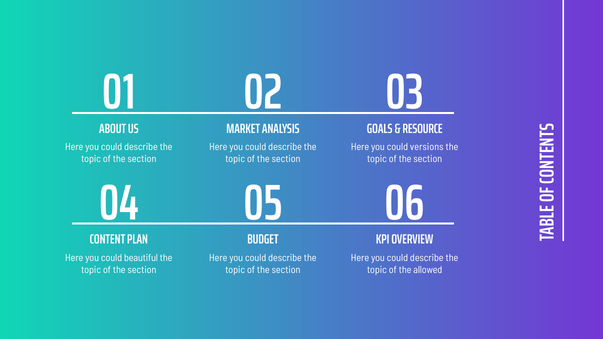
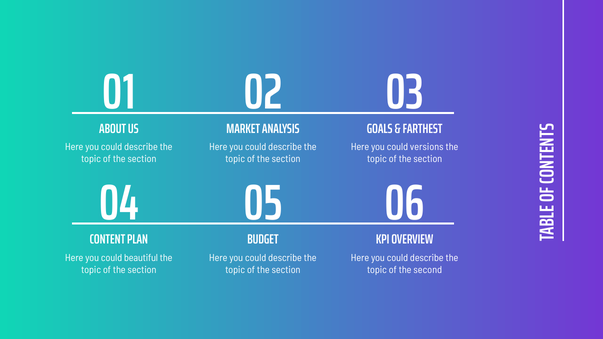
RESOURCE: RESOURCE -> FARTHEST
allowed: allowed -> second
